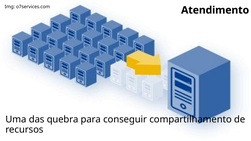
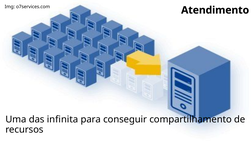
quebra: quebra -> infinita
